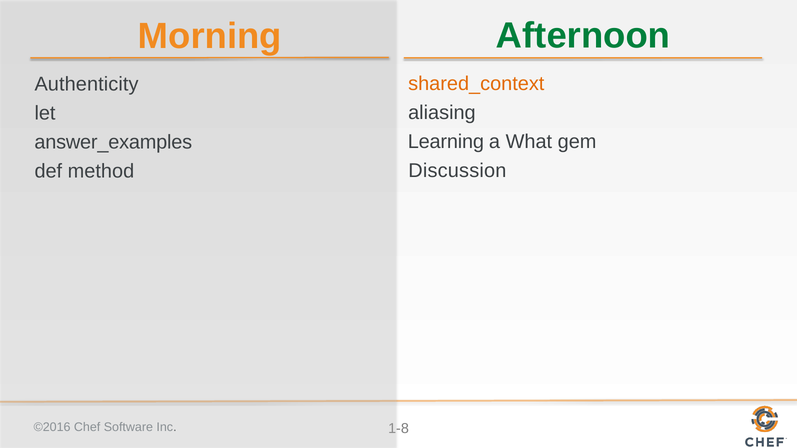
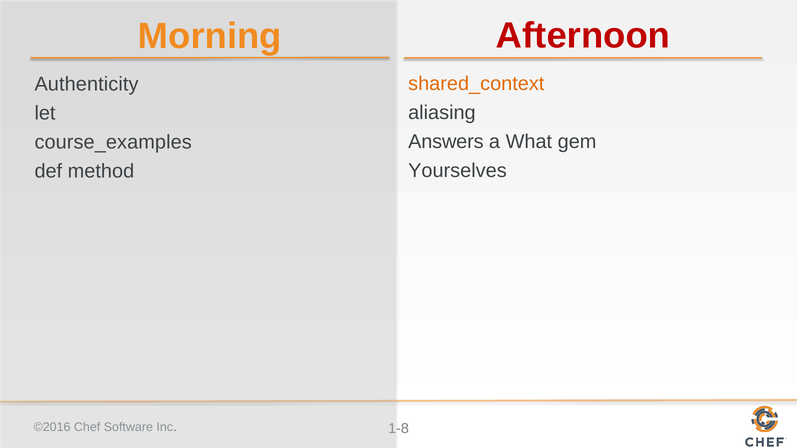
Afternoon colour: green -> red
Learning: Learning -> Answers
answer_examples: answer_examples -> course_examples
Discussion: Discussion -> Yourselves
